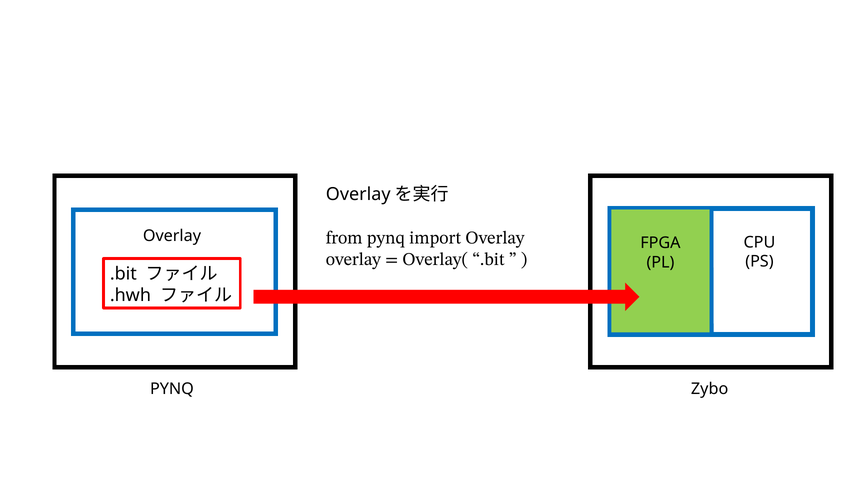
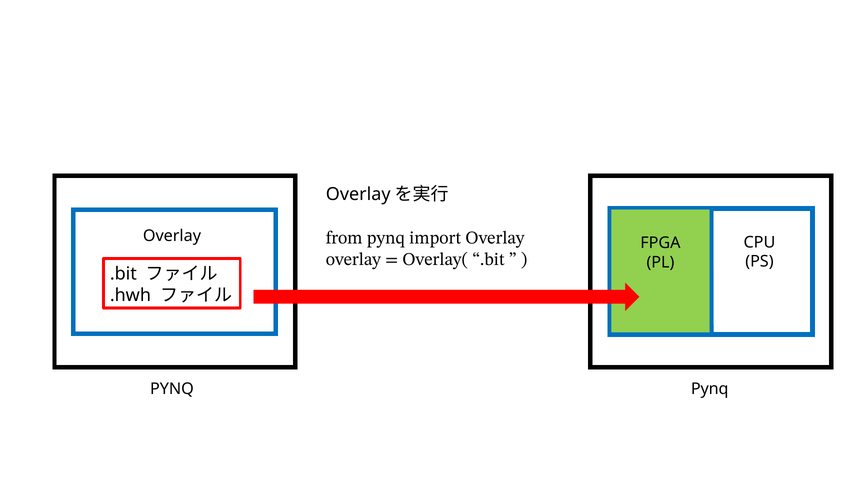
PYNQ Zybo: Zybo -> Pynq
